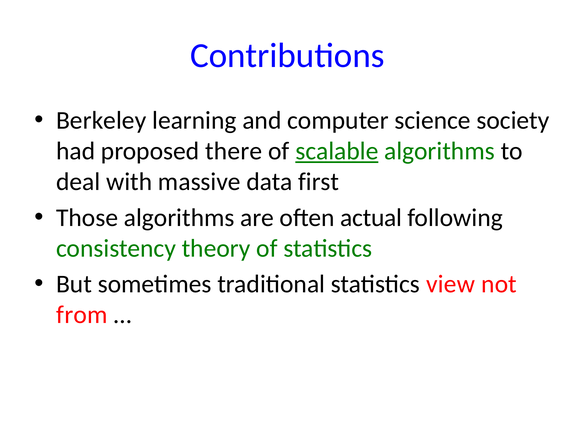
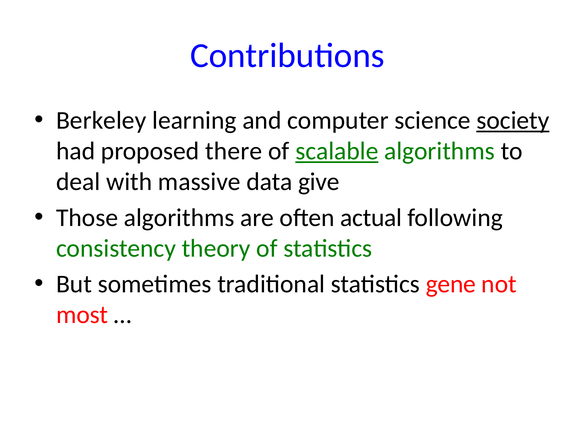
society underline: none -> present
first: first -> give
view: view -> gene
from: from -> most
